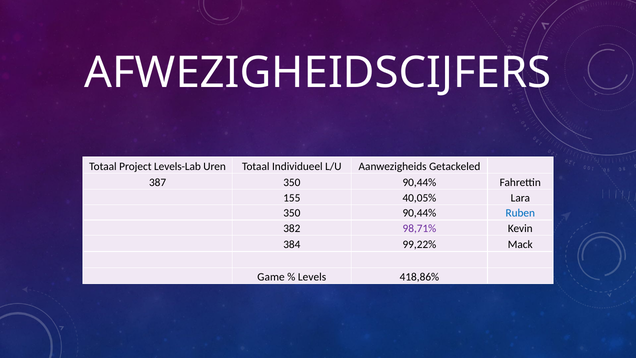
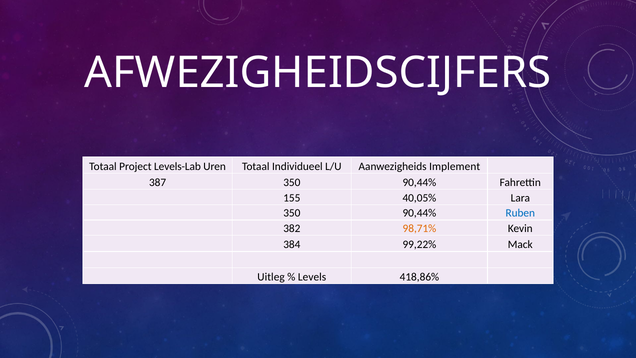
Getackeled: Getackeled -> Implement
98,71% colour: purple -> orange
Game: Game -> Uitleg
